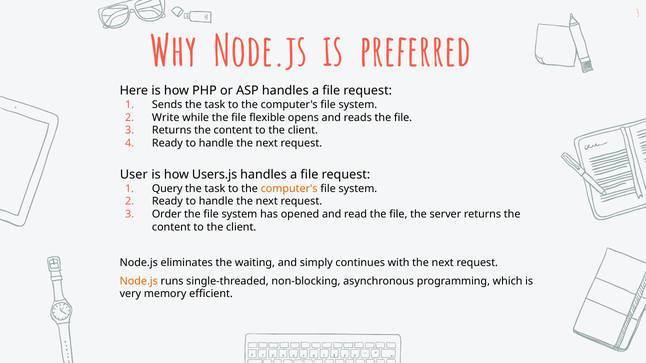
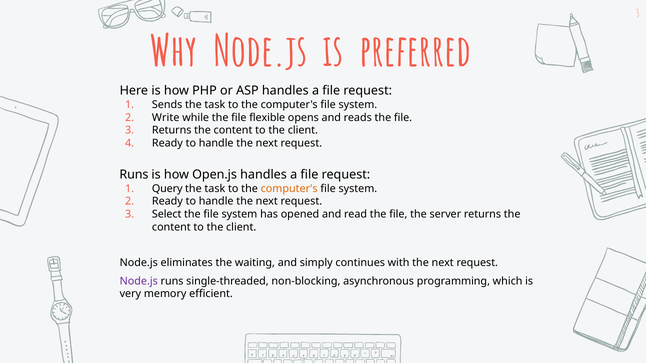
User at (134, 175): User -> Runs
Users.js: Users.js -> Open.js
Order: Order -> Select
Node.js at (139, 281) colour: orange -> purple
